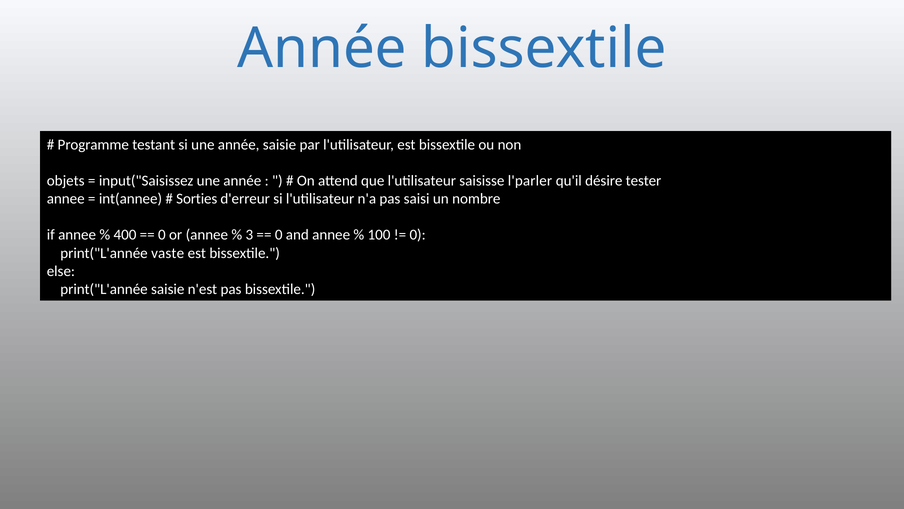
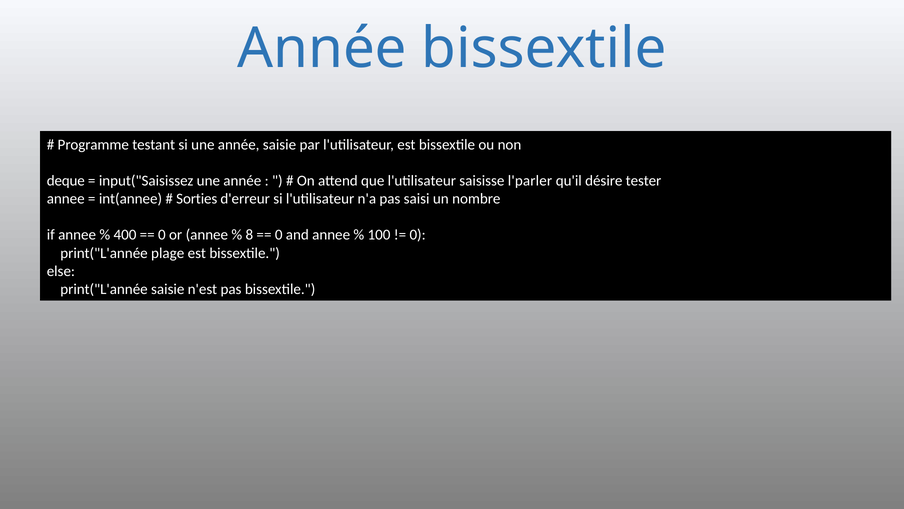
objets: objets -> deque
3: 3 -> 8
vaste: vaste -> plage
